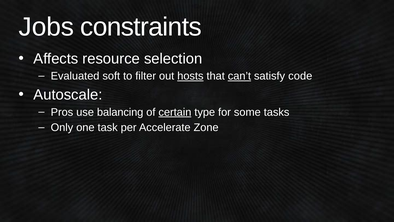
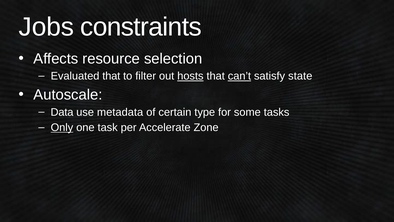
Evaluated soft: soft -> that
code: code -> state
Pros: Pros -> Data
balancing: balancing -> metadata
certain underline: present -> none
Only underline: none -> present
